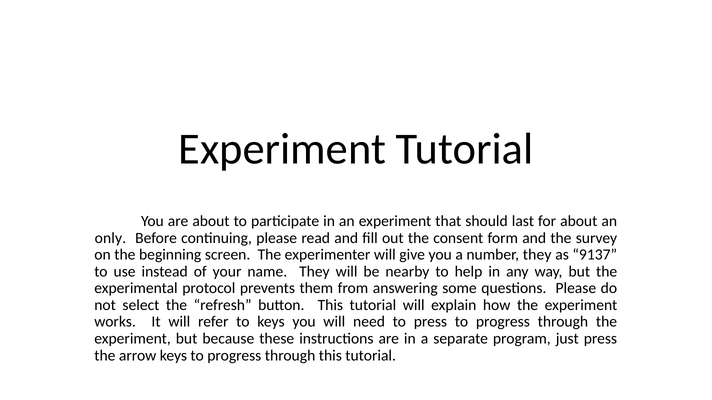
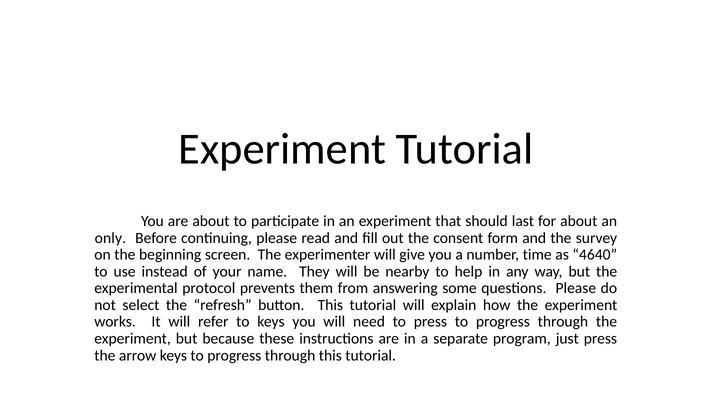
number they: they -> time
9137: 9137 -> 4640
